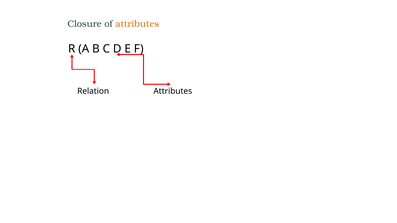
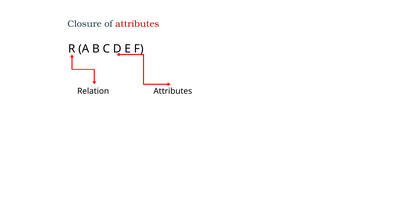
attributes at (137, 24) colour: orange -> red
